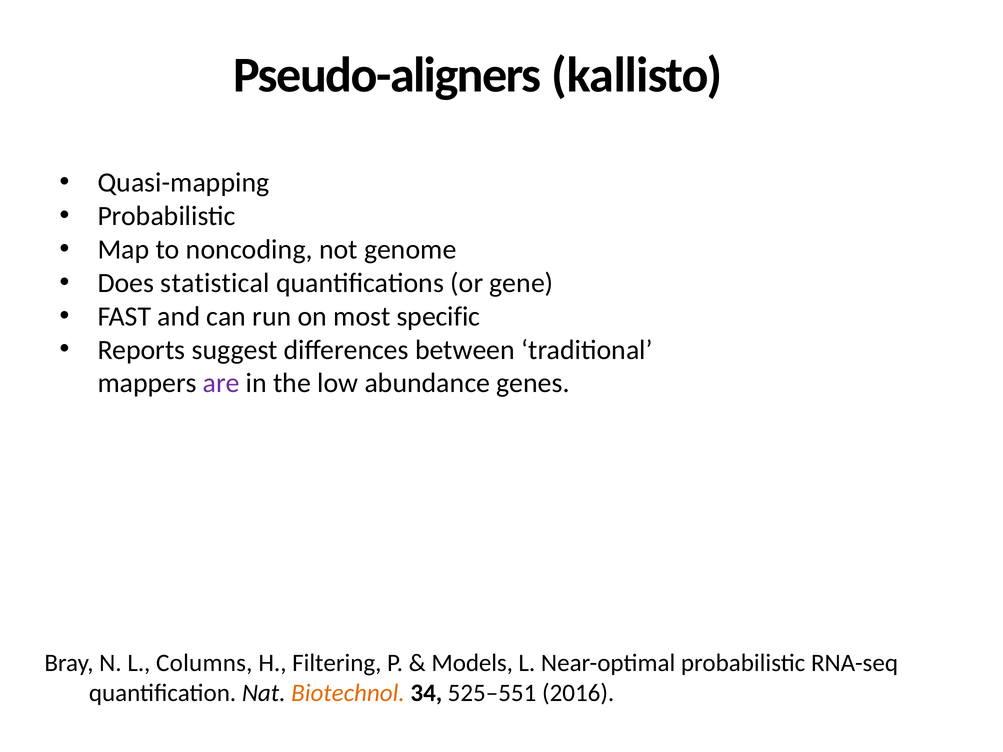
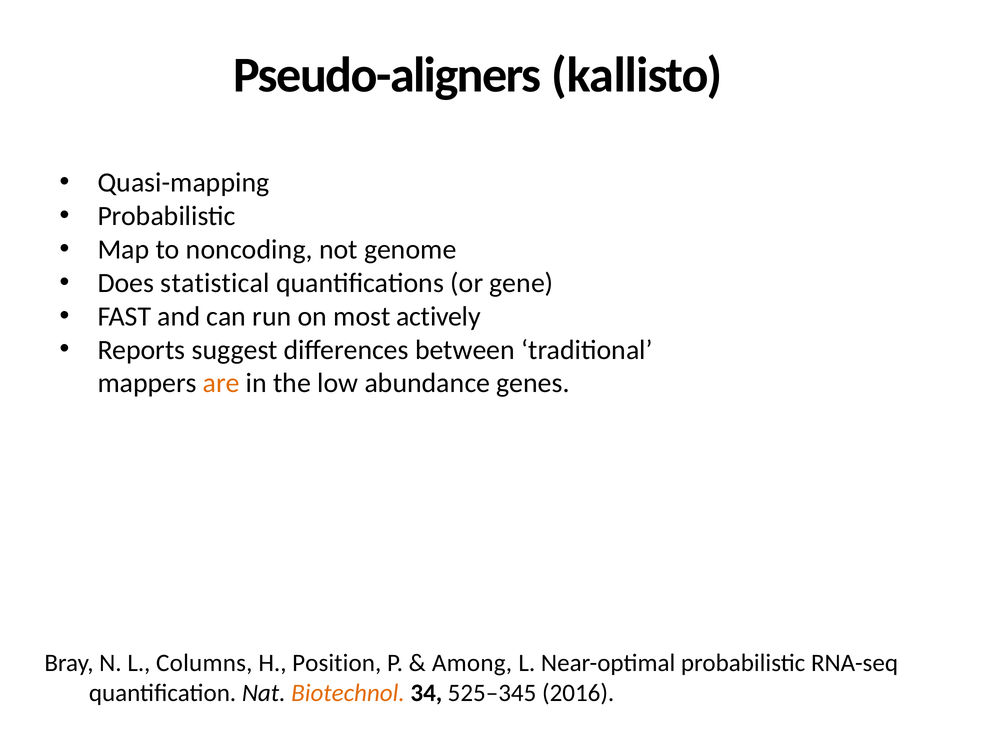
specific: specific -> actively
are colour: purple -> orange
Filtering: Filtering -> Position
Models: Models -> Among
525–551: 525–551 -> 525–345
